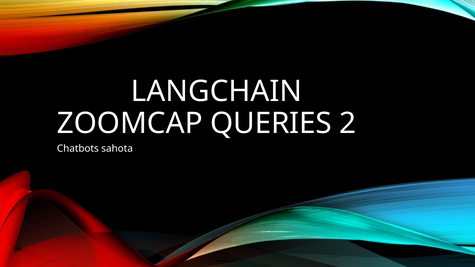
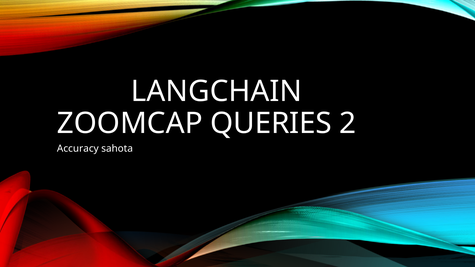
Chatbots: Chatbots -> Accuracy
